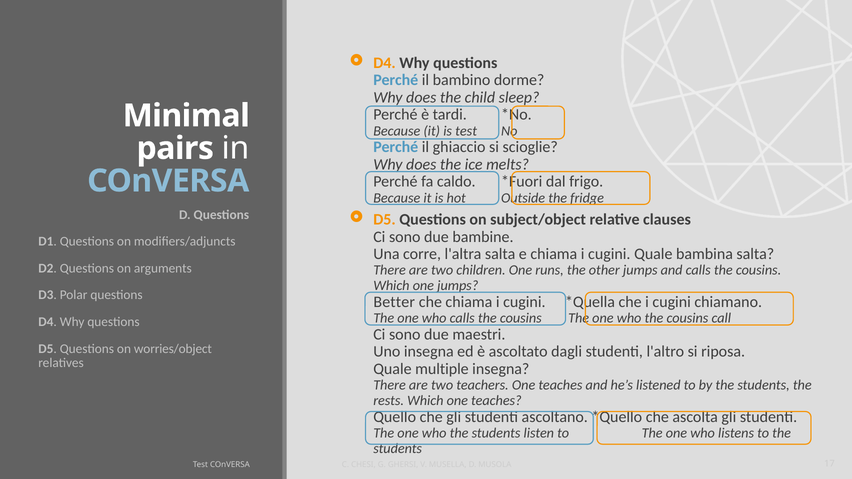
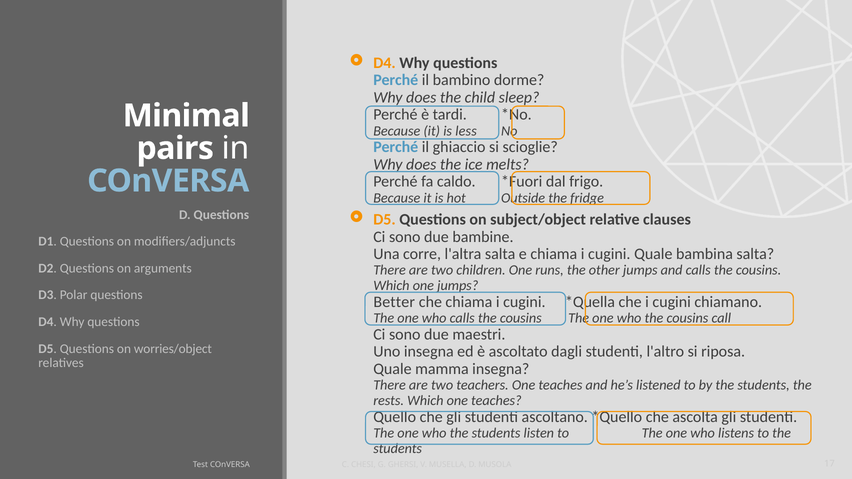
is test: test -> less
multiple: multiple -> mamma
